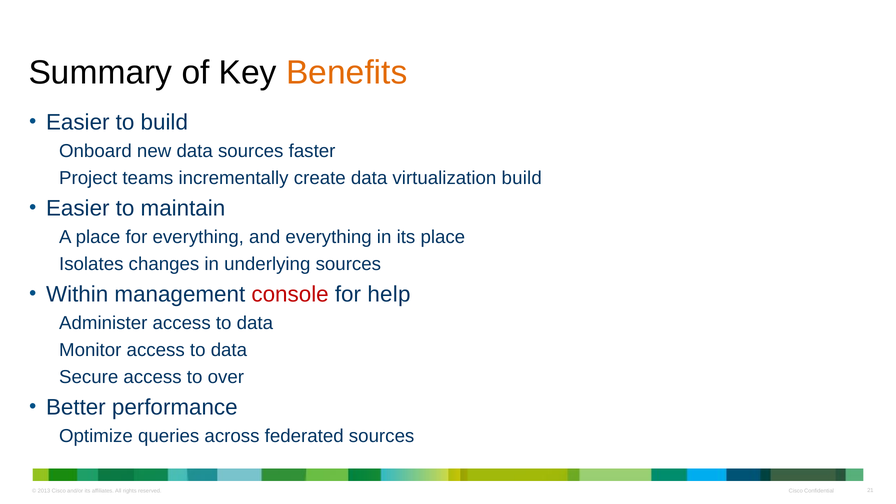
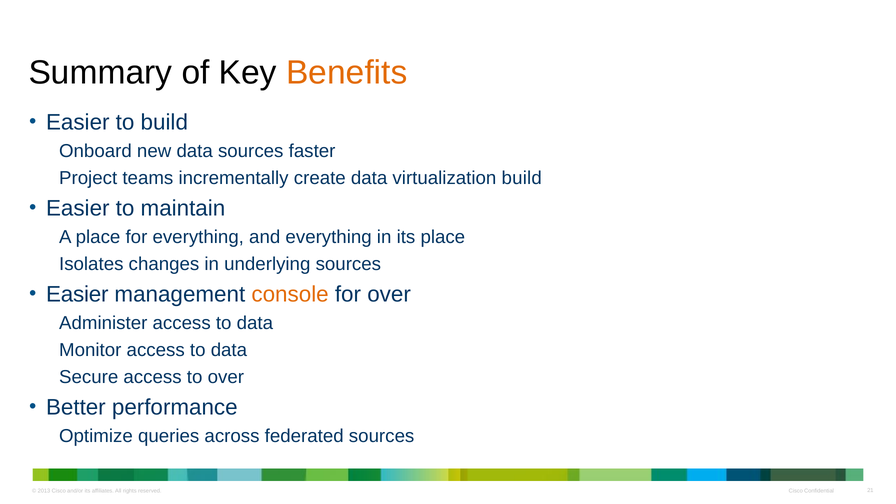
Within at (77, 294): Within -> Easier
console colour: red -> orange
for help: help -> over
